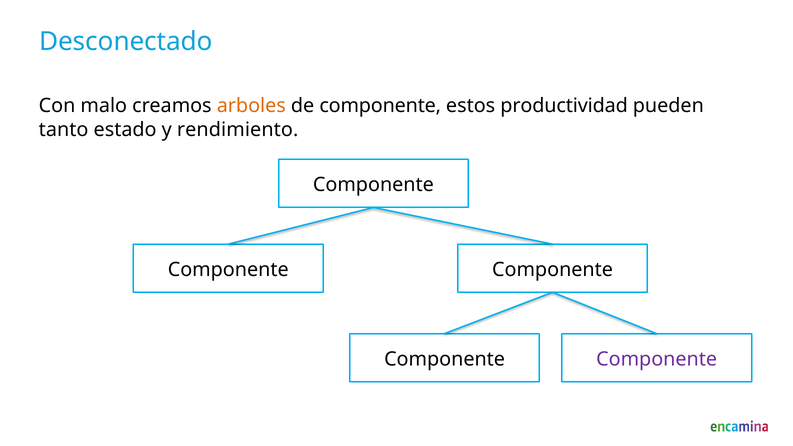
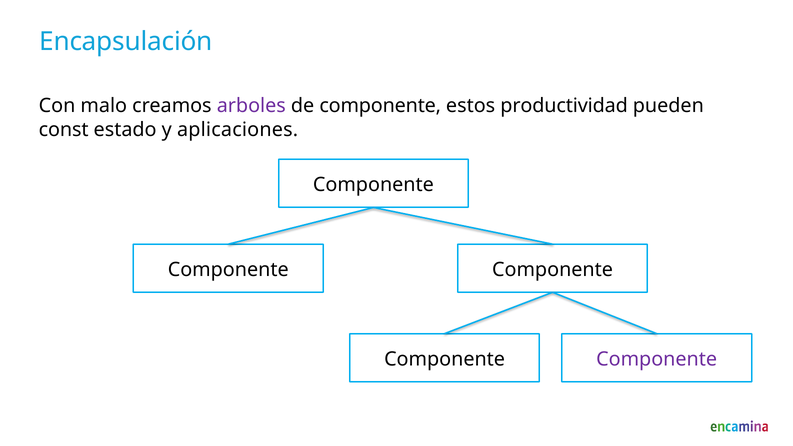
Desconectado: Desconectado -> Encapsulación
arboles colour: orange -> purple
tanto: tanto -> const
rendimiento: rendimiento -> aplicaciones
